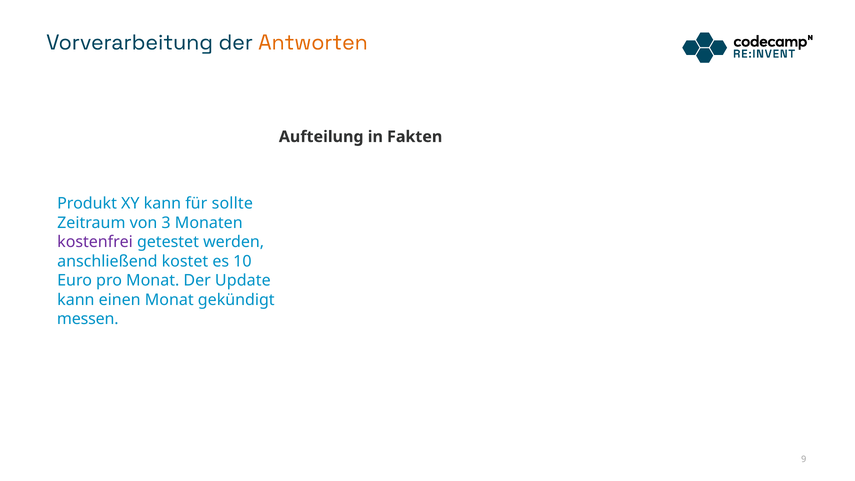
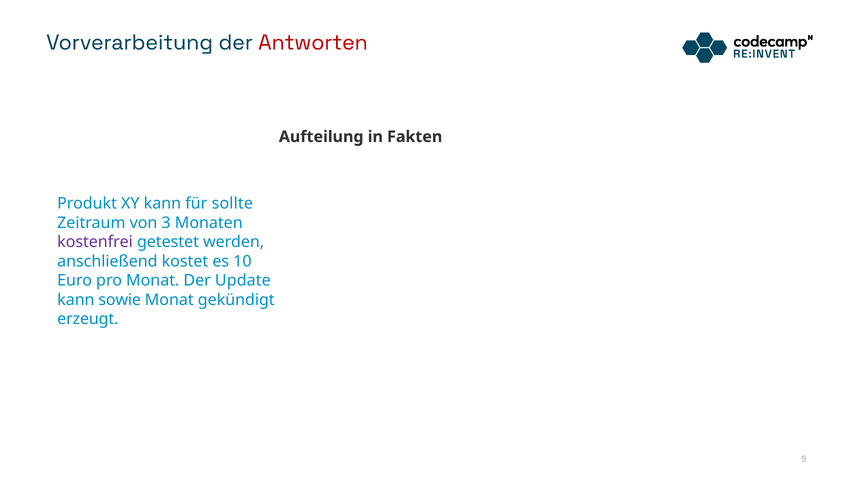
Antworten colour: orange -> red
einen: einen -> sowie
messen: messen -> erzeugt
